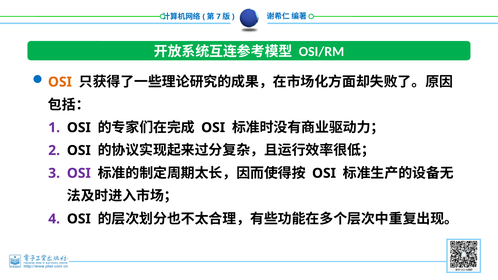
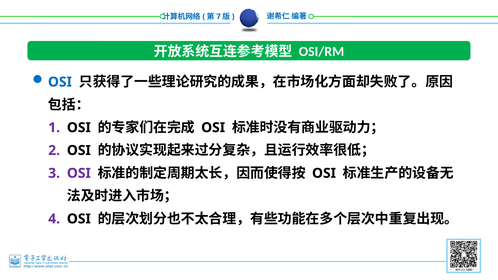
OSI at (60, 82) colour: orange -> blue
